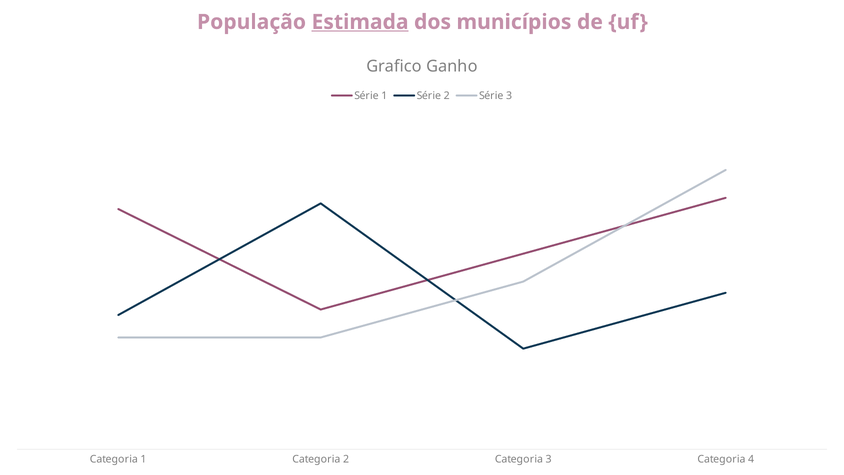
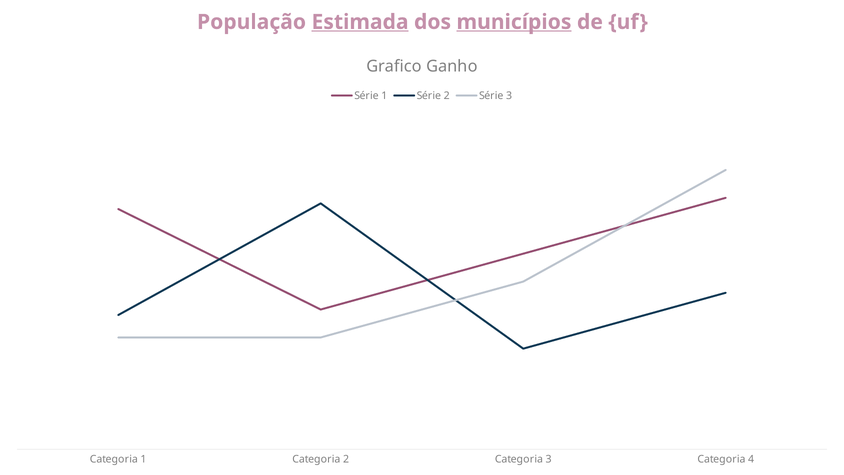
municípios underline: none -> present
